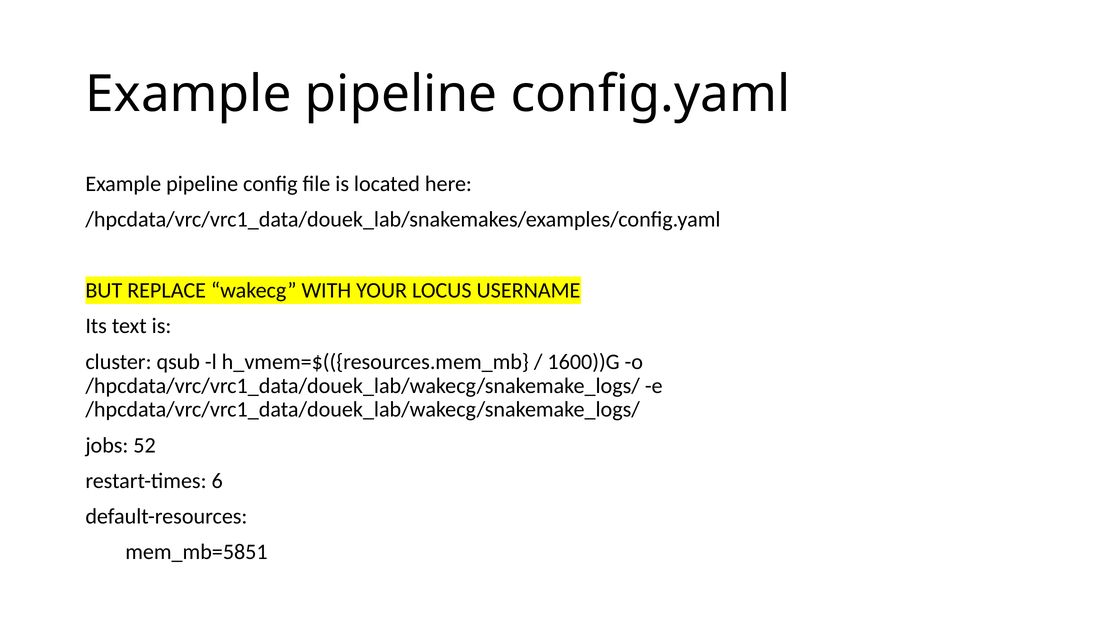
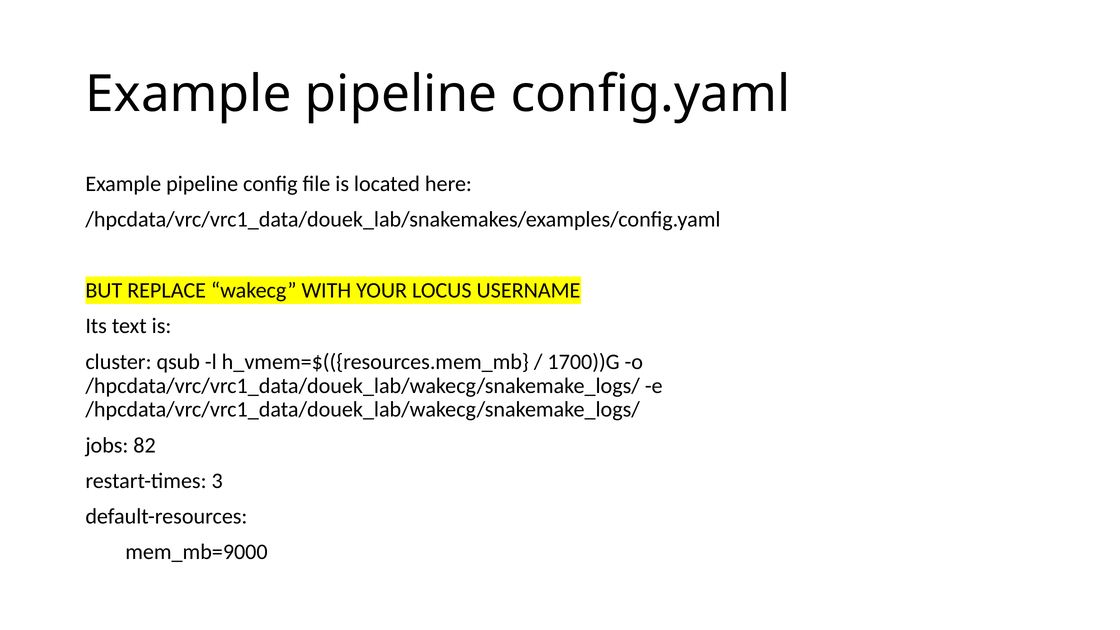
1600))G: 1600))G -> 1700))G
52: 52 -> 82
6: 6 -> 3
mem_mb=5851: mem_mb=5851 -> mem_mb=9000
